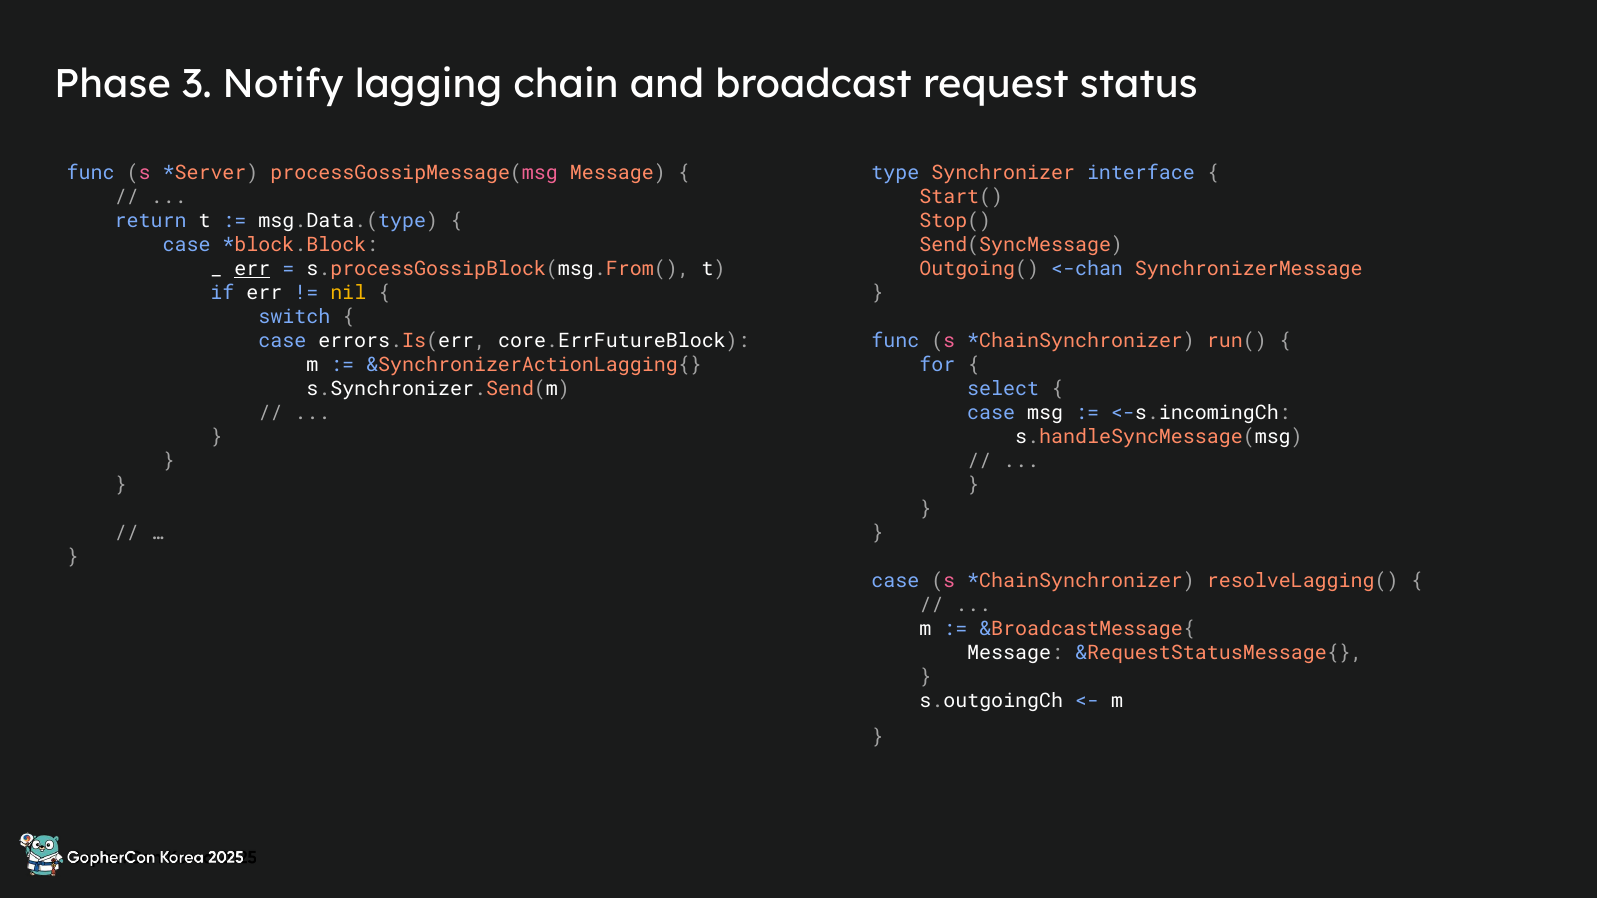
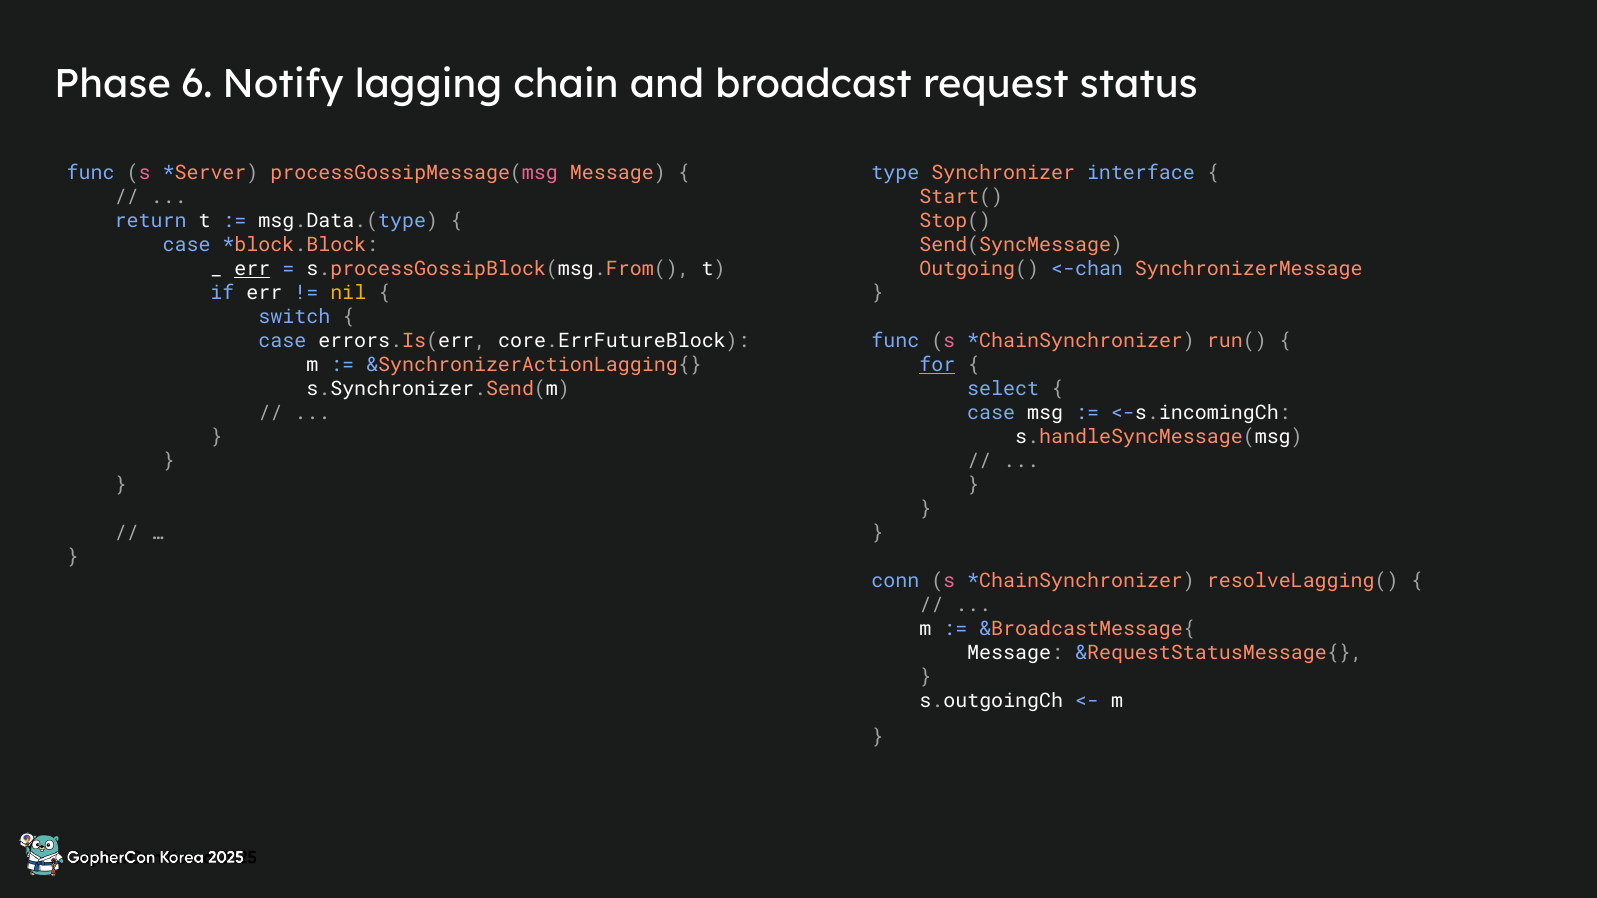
3: 3 -> 6
for underline: none -> present
case at (895, 581): case -> conn
